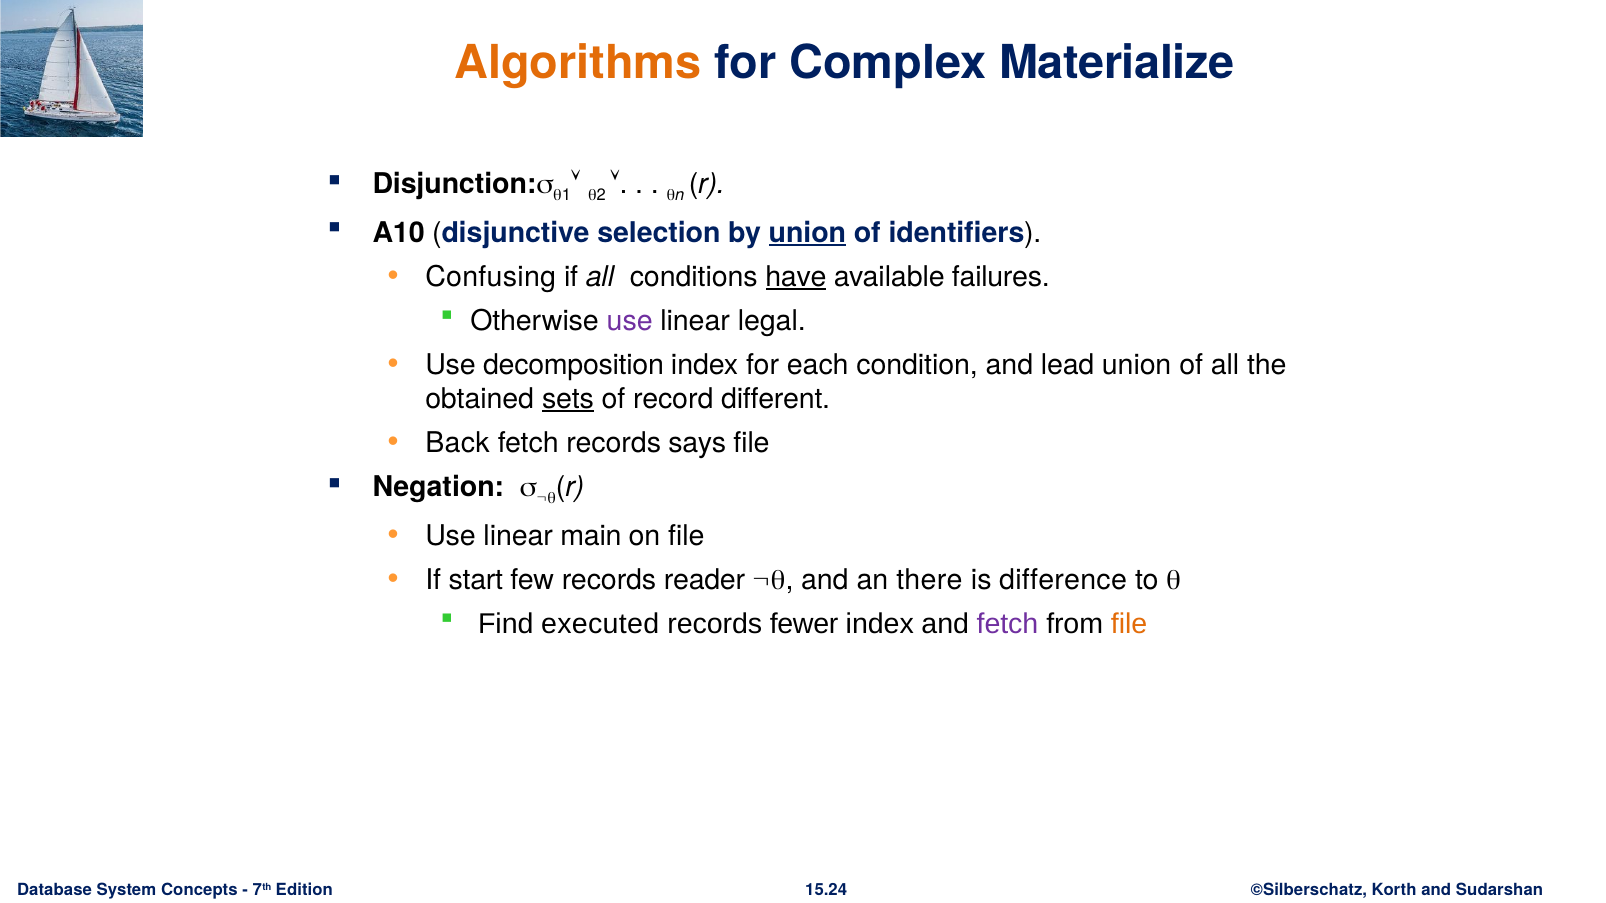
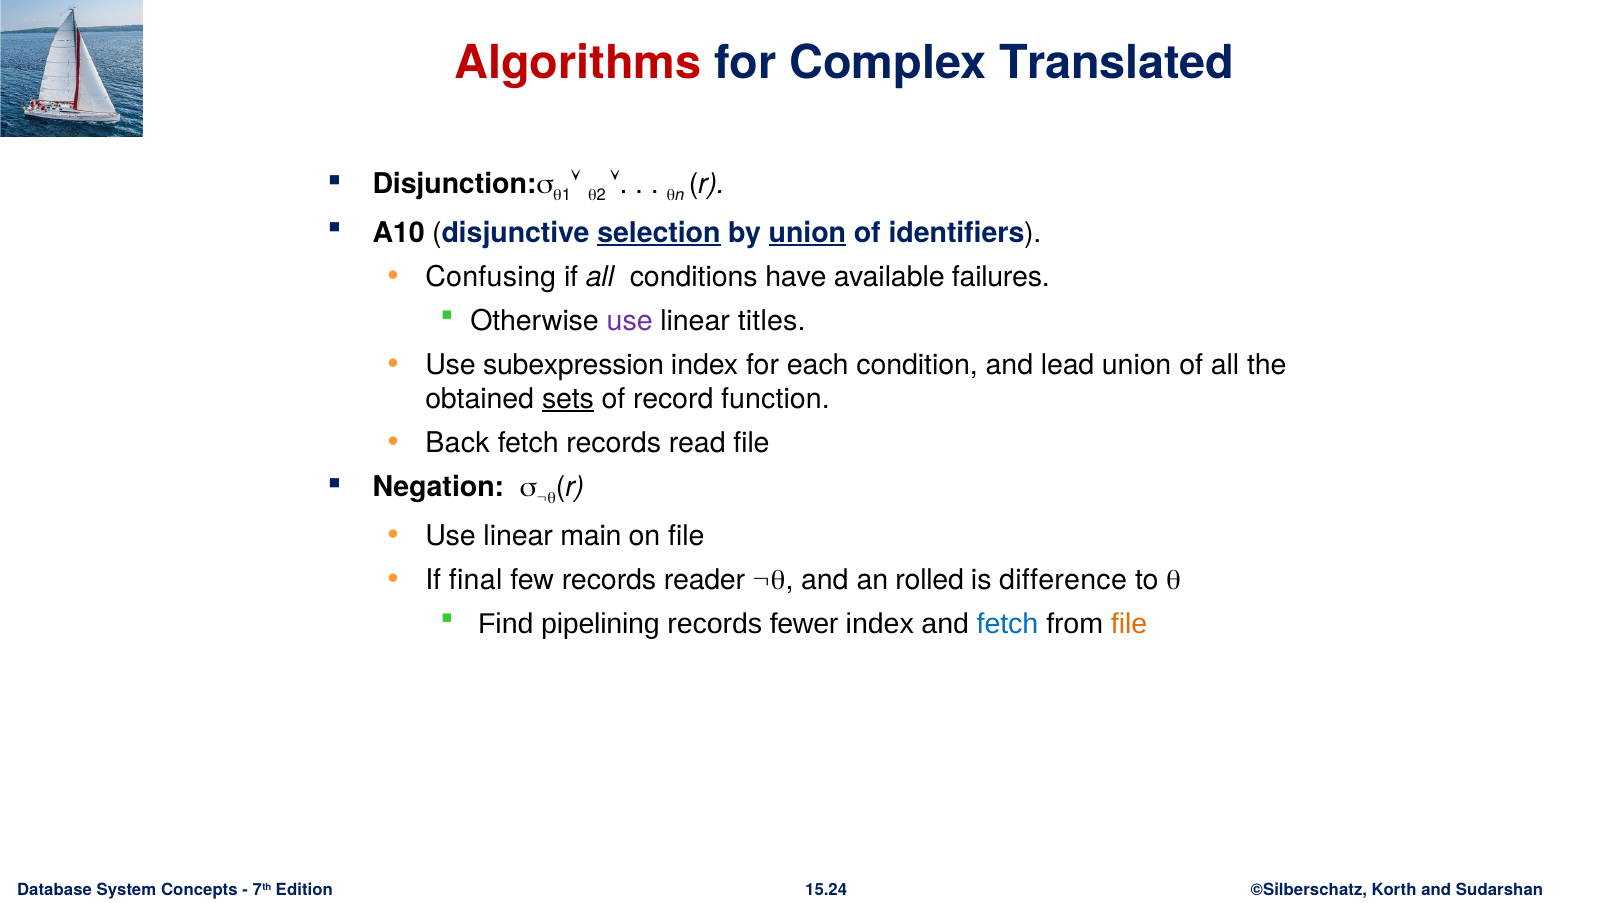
Algorithms colour: orange -> red
Materialize: Materialize -> Translated
selection underline: none -> present
have underline: present -> none
legal: legal -> titles
decomposition: decomposition -> subexpression
different: different -> function
says: says -> read
start: start -> final
there: there -> rolled
executed: executed -> pipelining
fetch at (1008, 624) colour: purple -> blue
